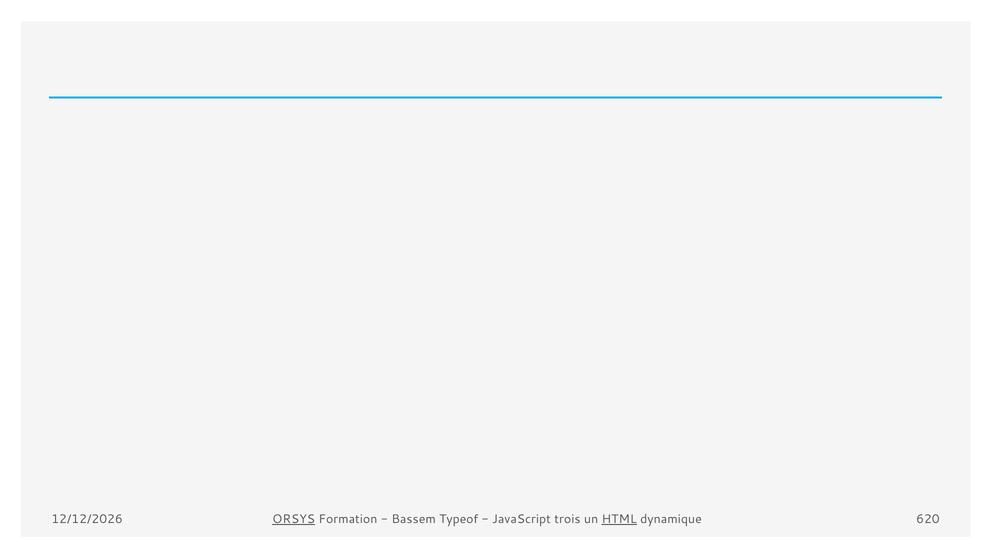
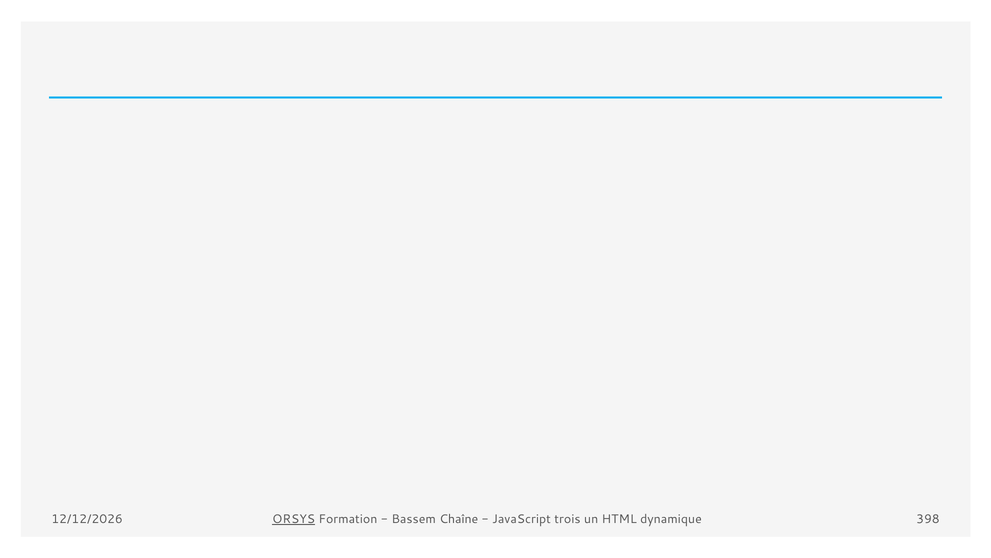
Typeof: Typeof -> Chaîne
HTML underline: present -> none
620: 620 -> 398
